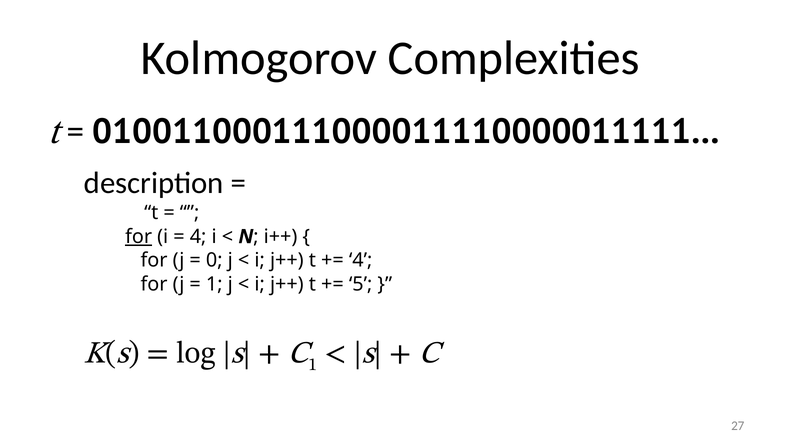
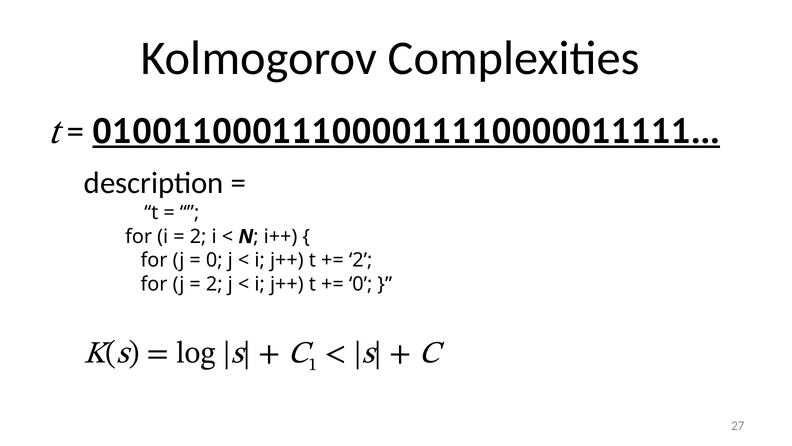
010011000111000011110000011111… underline: none -> present
for at (139, 236) underline: present -> none
4 at (198, 236): 4 -> 2
4 at (361, 260): 4 -> 2
1 at (214, 284): 1 -> 2
5 at (361, 284): 5 -> 0
